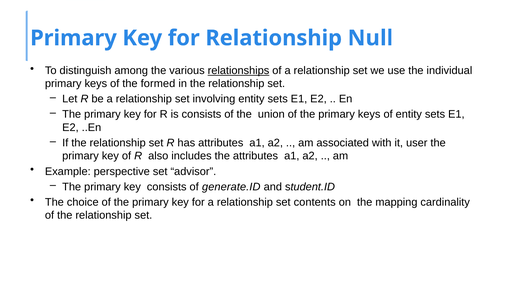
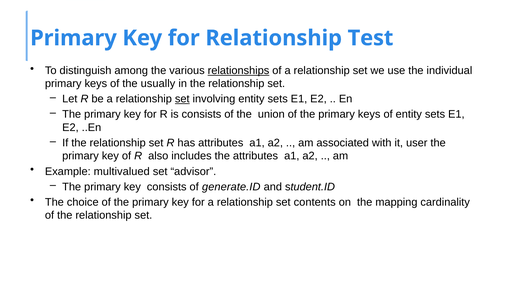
Null: Null -> Test
formed: formed -> usually
set at (182, 99) underline: none -> present
perspective: perspective -> multivalued
